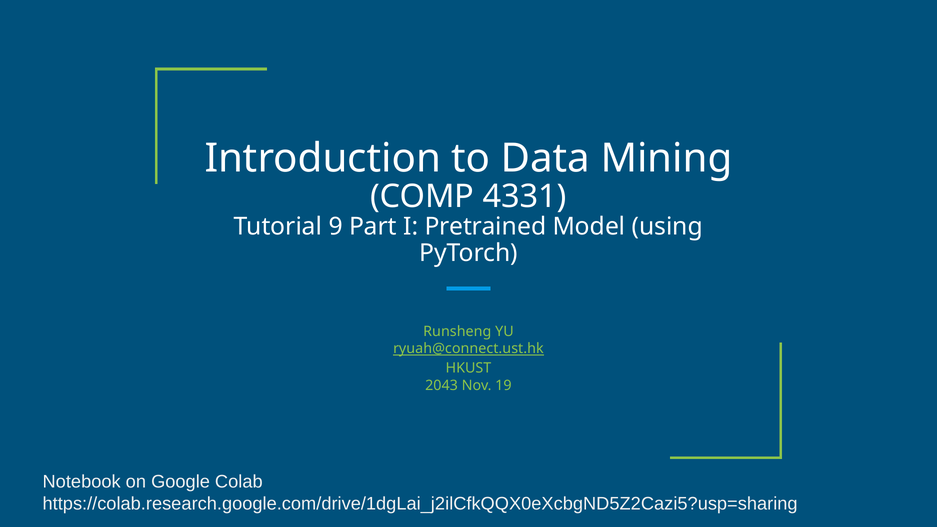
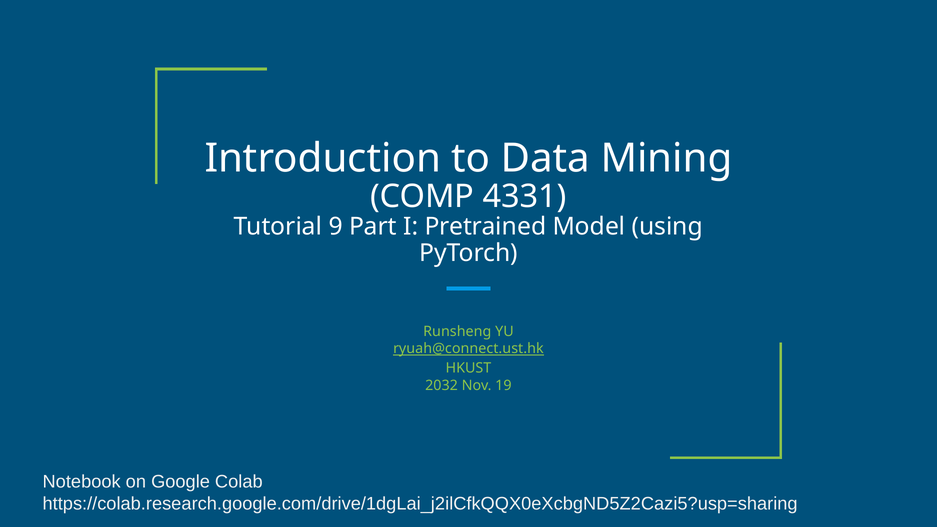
2043: 2043 -> 2032
